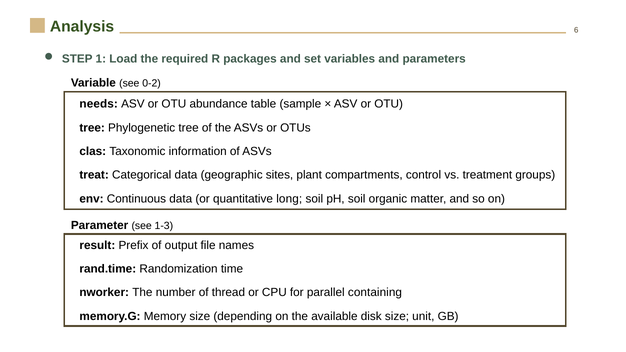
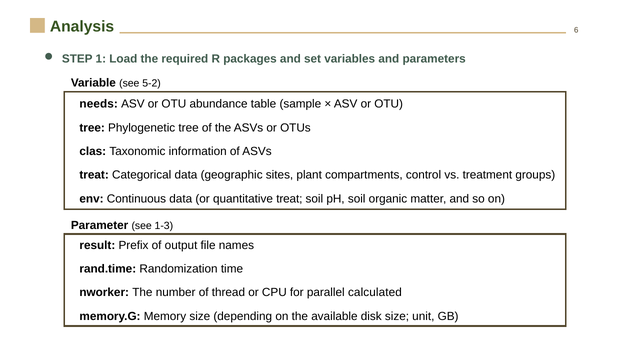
0-2: 0-2 -> 5-2
quantitative long: long -> treat
containing: containing -> calculated
